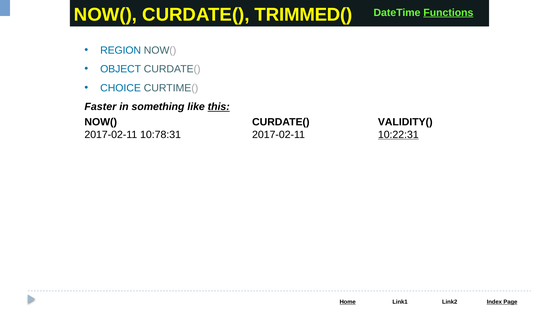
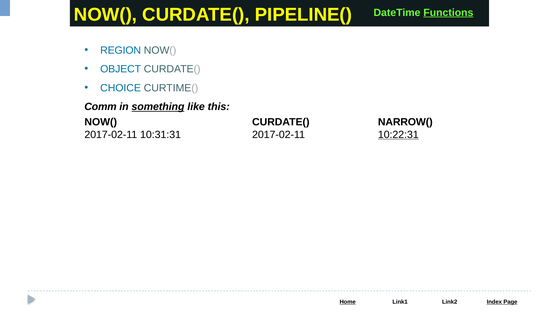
TRIMMED(: TRIMMED( -> PIPELINE(
Faster: Faster -> Comm
something underline: none -> present
this underline: present -> none
VALIDITY(: VALIDITY( -> NARROW(
10:78:31: 10:78:31 -> 10:31:31
